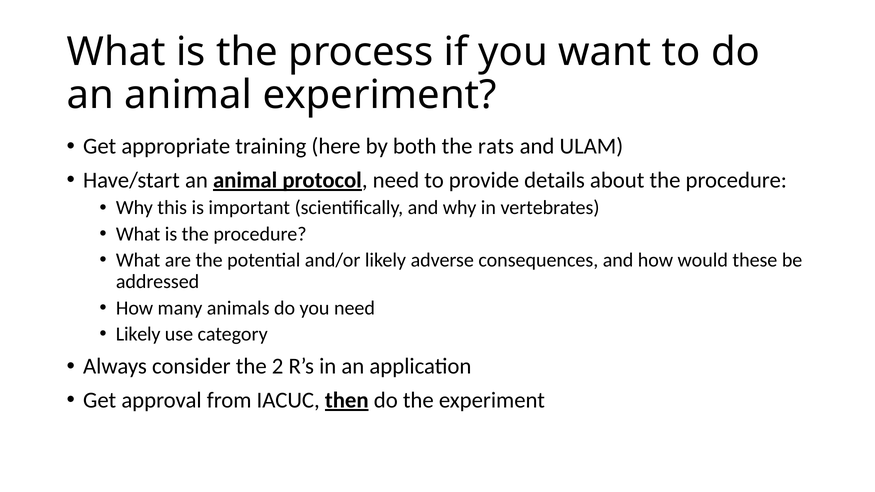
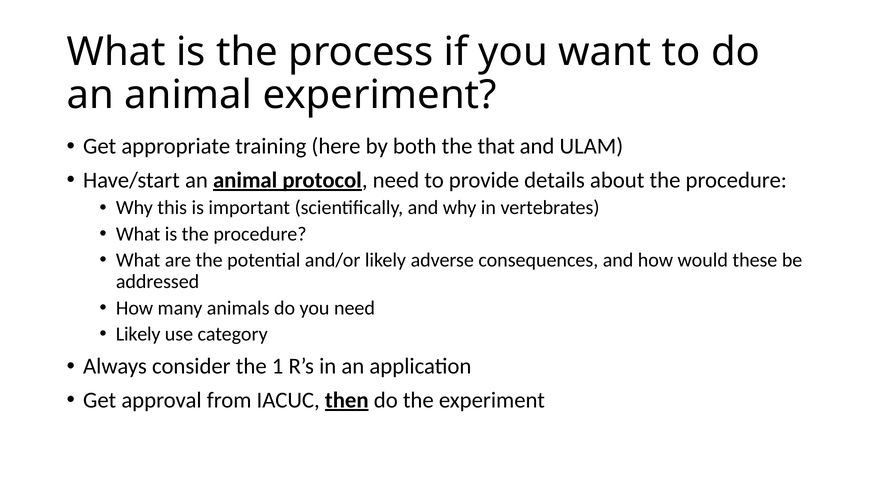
rats: rats -> that
2: 2 -> 1
